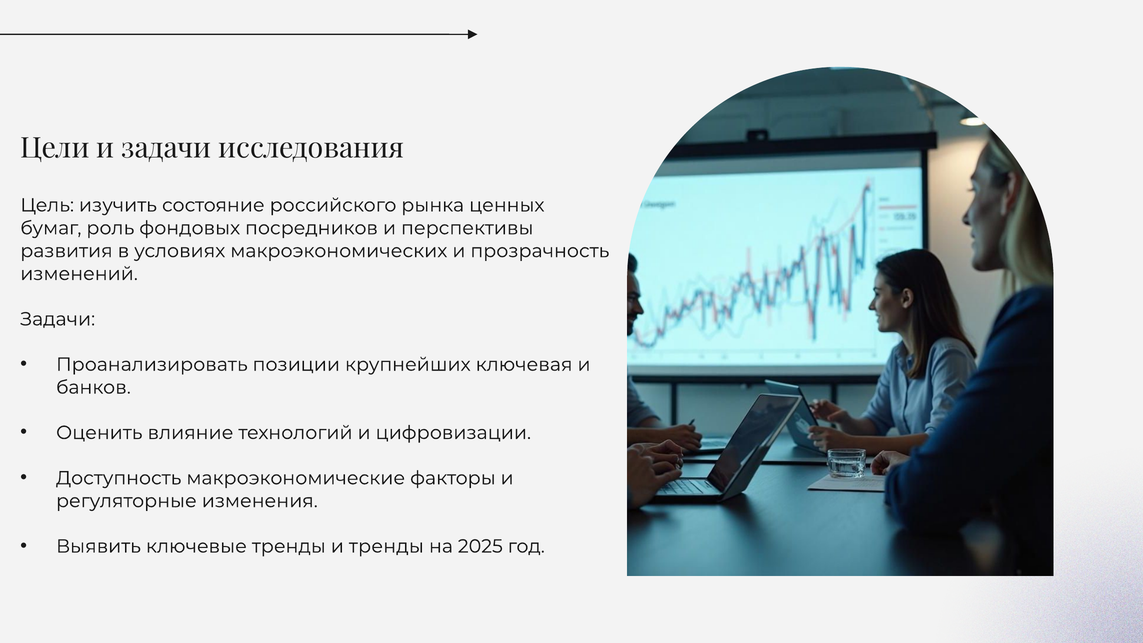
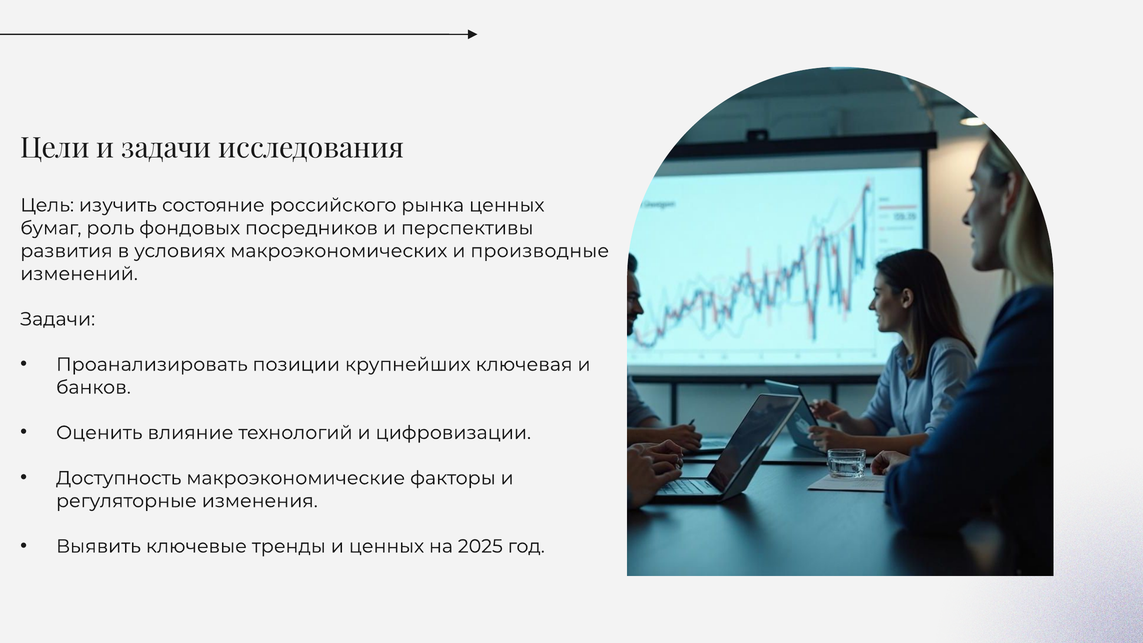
прозрачность: прозрачность -> производные
и тренды: тренды -> ценных
